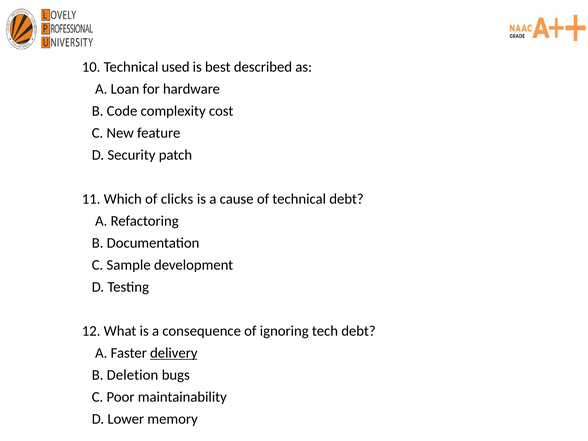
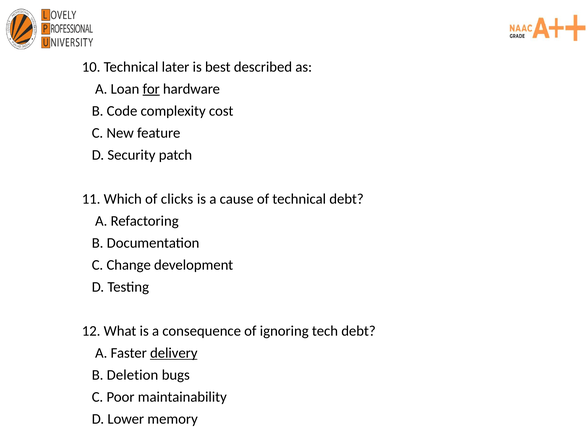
used: used -> later
for underline: none -> present
Sample: Sample -> Change
